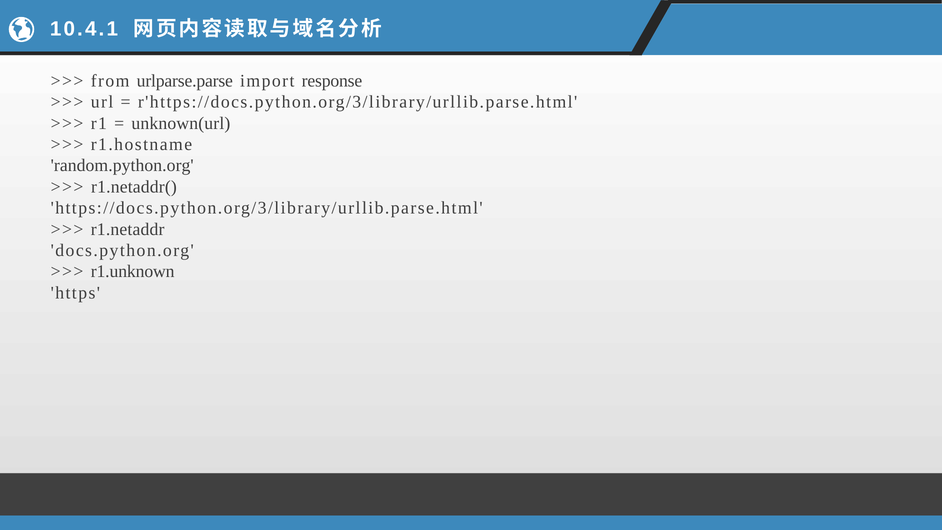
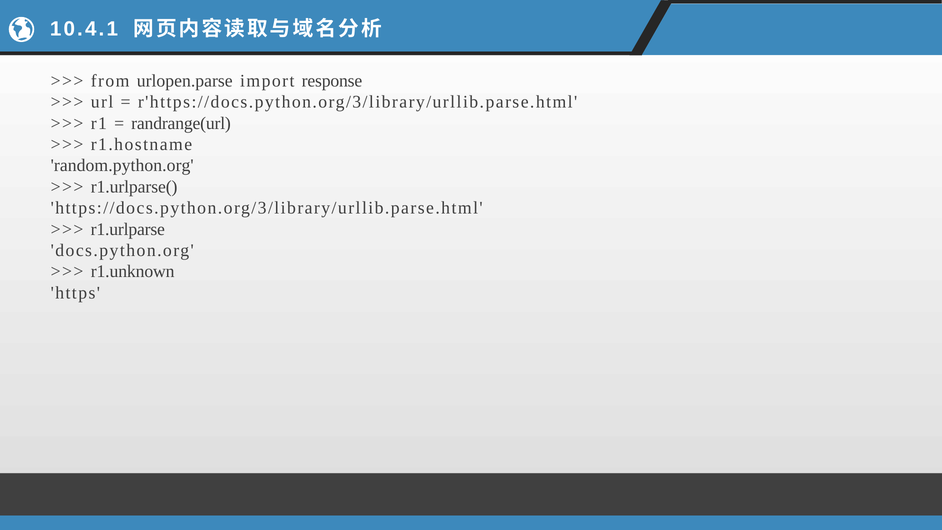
urlparse.parse: urlparse.parse -> urlopen.parse
unknown(url: unknown(url -> randrange(url
r1.netaddr(: r1.netaddr( -> r1.urlparse(
r1.netaddr: r1.netaddr -> r1.urlparse
